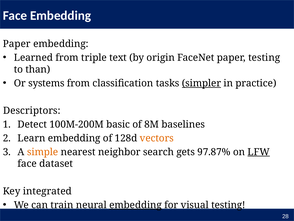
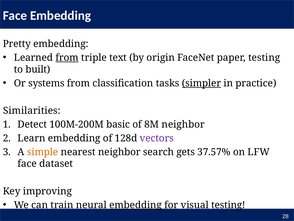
Paper at (17, 44): Paper -> Pretty
from at (67, 58) underline: none -> present
than: than -> built
Descriptors: Descriptors -> Similarities
8M baselines: baselines -> neighbor
vectors colour: orange -> purple
97.87%: 97.87% -> 37.57%
LFW underline: present -> none
integrated: integrated -> improving
